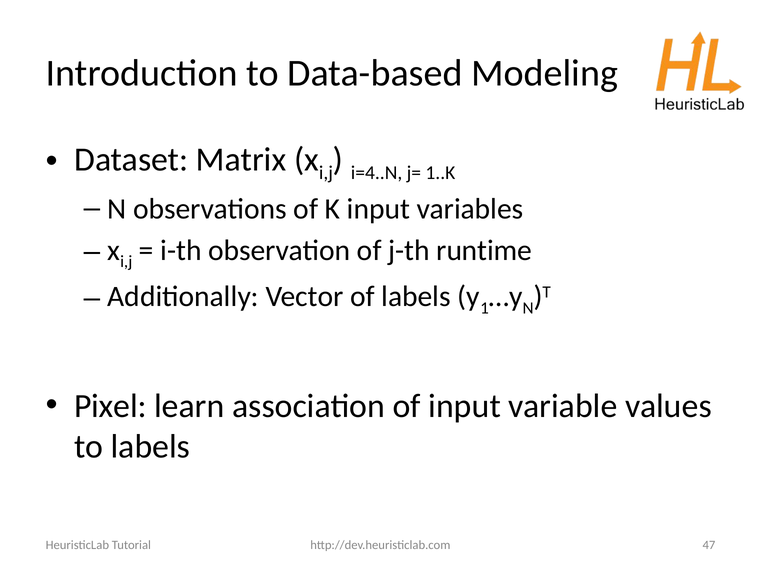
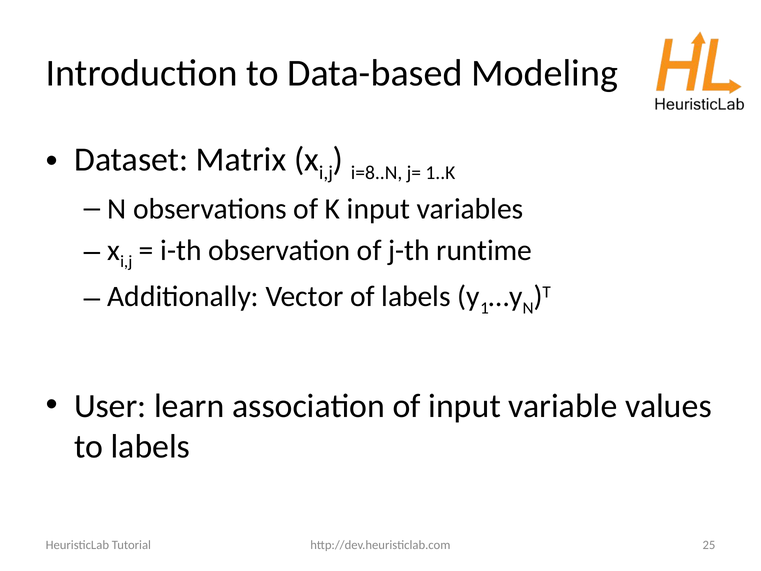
i=4..N: i=4..N -> i=8..N
Pixel: Pixel -> User
47: 47 -> 25
